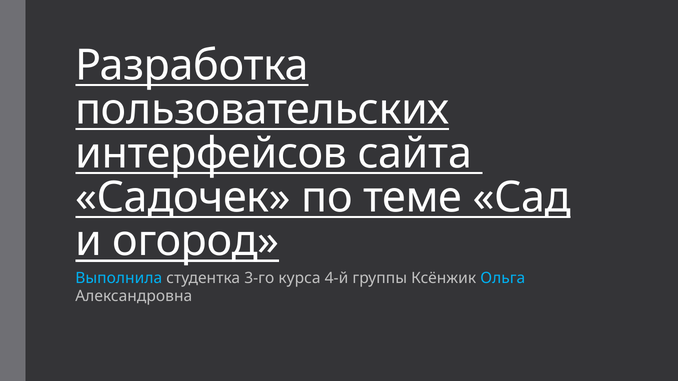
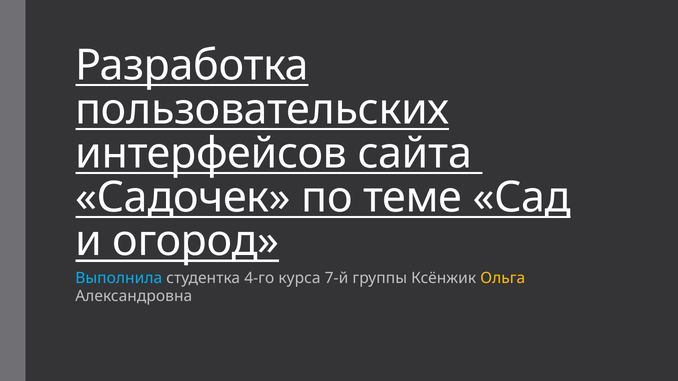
3-го: 3-го -> 4-го
4-й: 4-й -> 7-й
Ольга colour: light blue -> yellow
